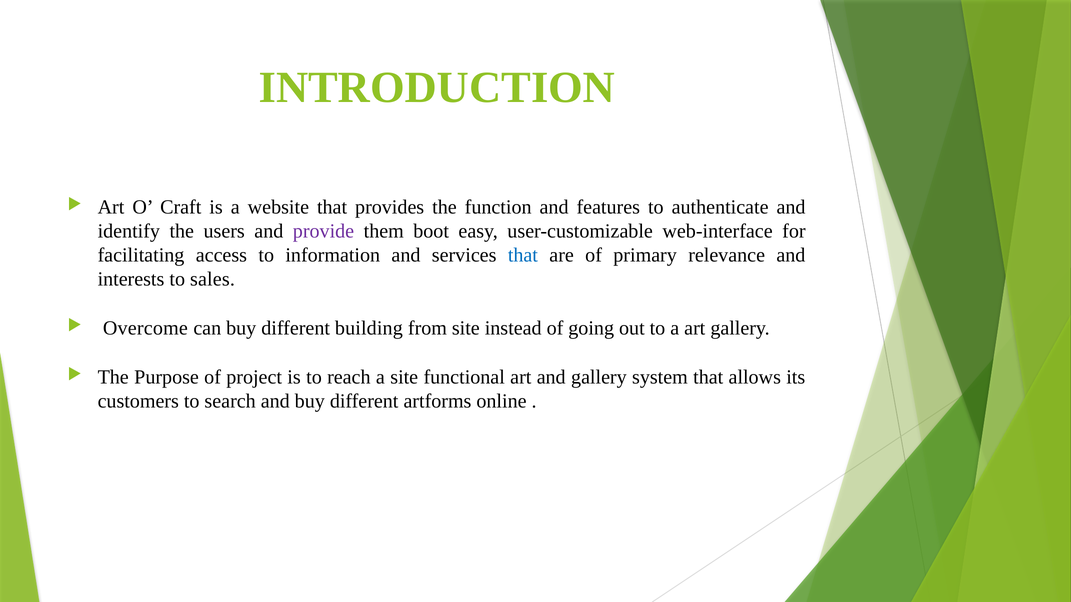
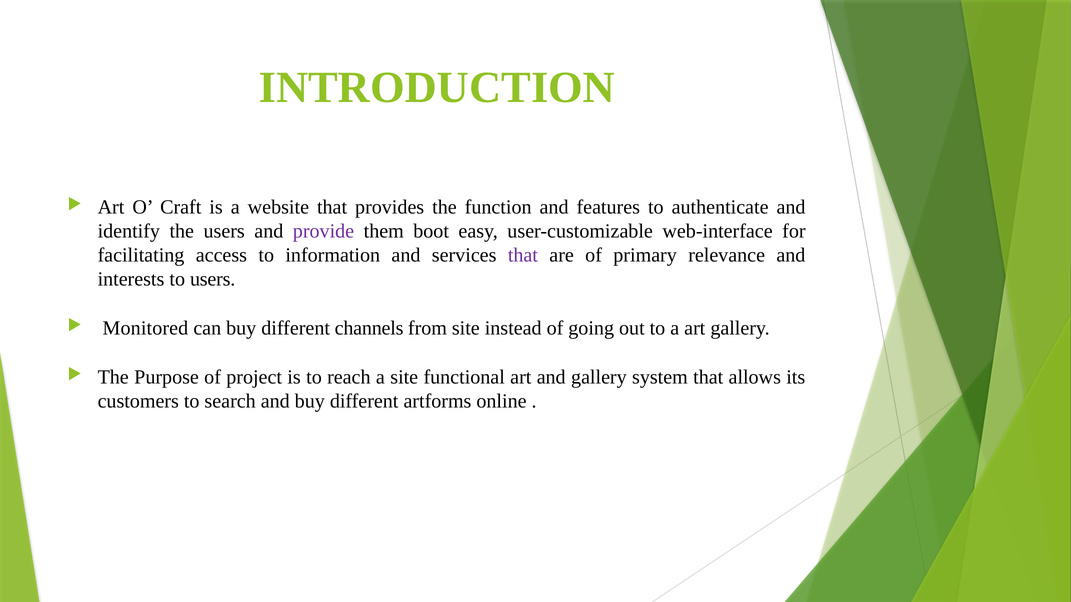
that at (523, 255) colour: blue -> purple
to sales: sales -> users
Overcome: Overcome -> Monitored
building: building -> channels
